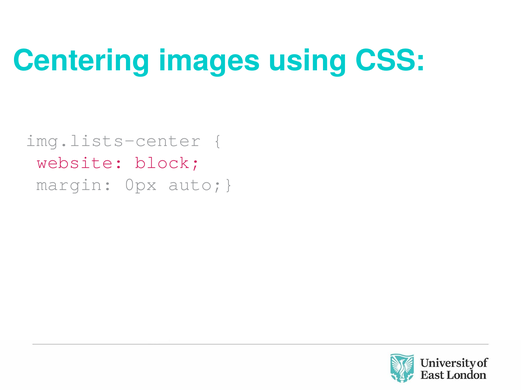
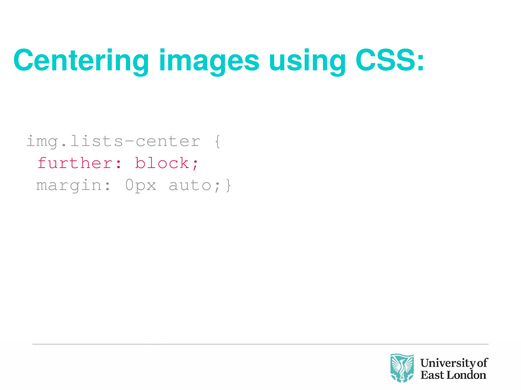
website: website -> further
